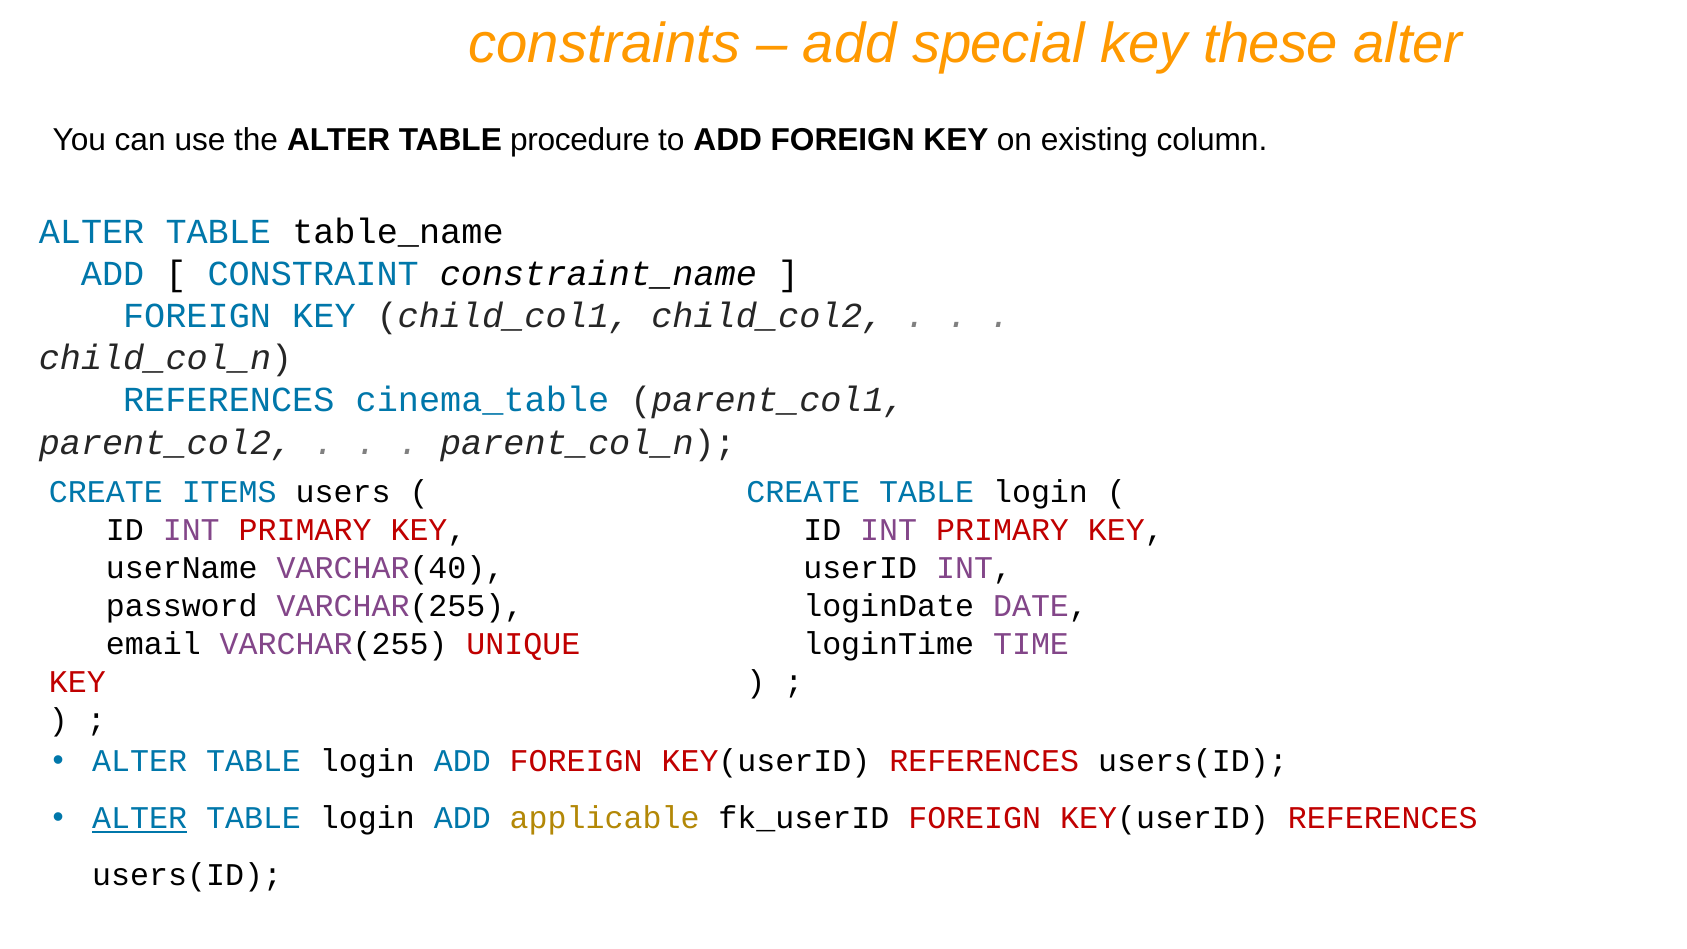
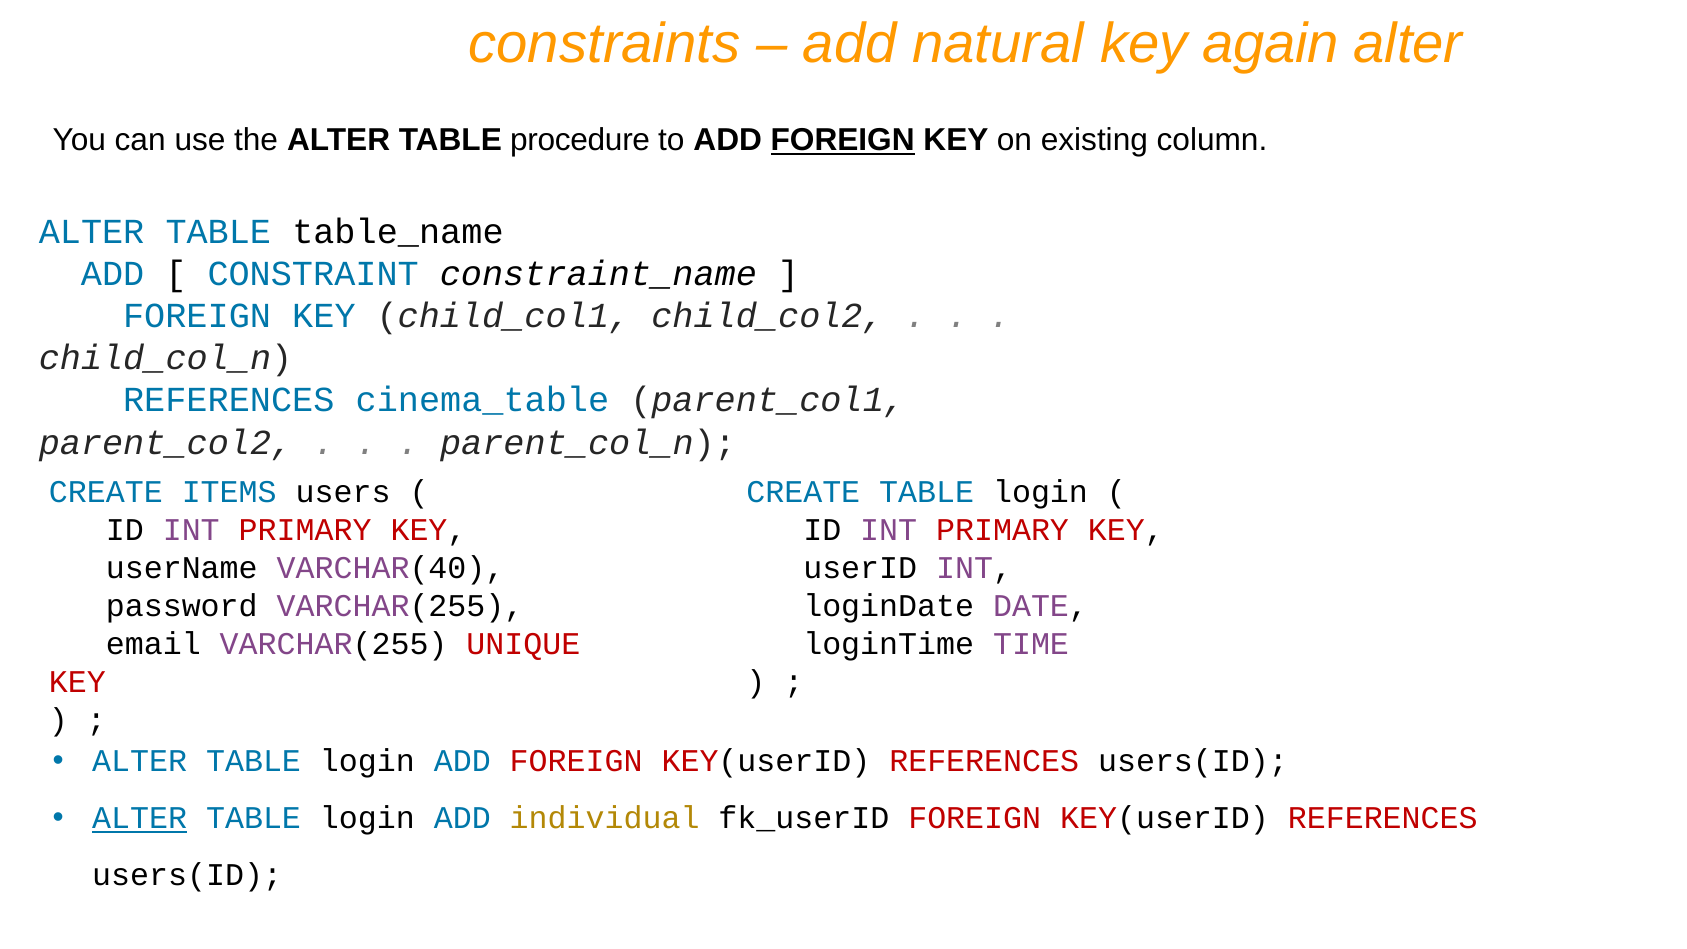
special: special -> natural
these: these -> again
FOREIGN at (843, 141) underline: none -> present
applicable: applicable -> individual
